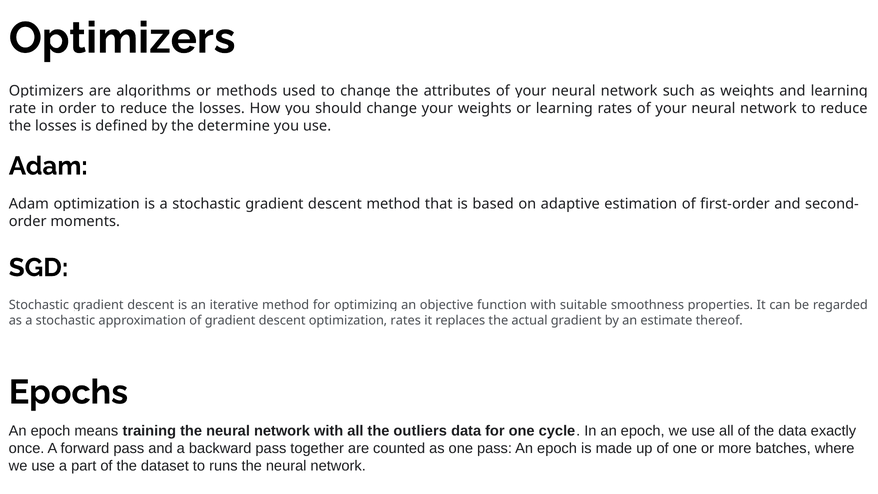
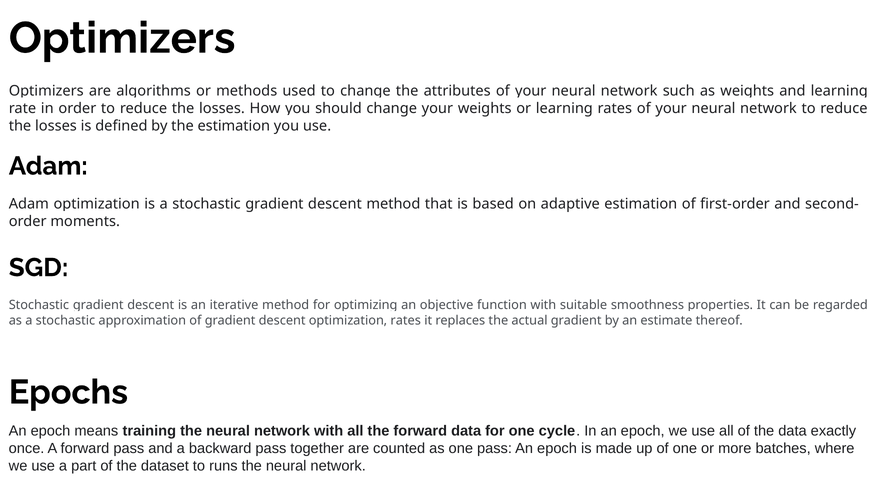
the determine: determine -> estimation
the outliers: outliers -> forward
